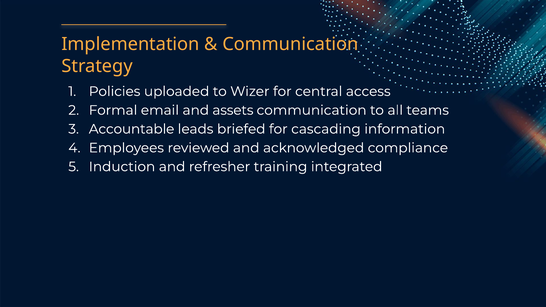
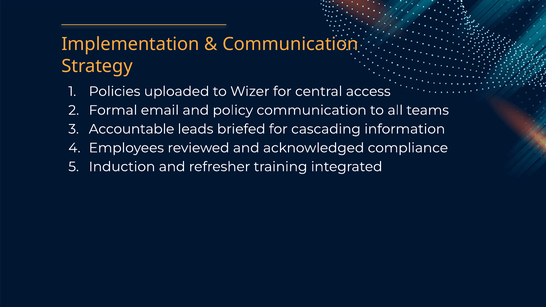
assets: assets -> policy
